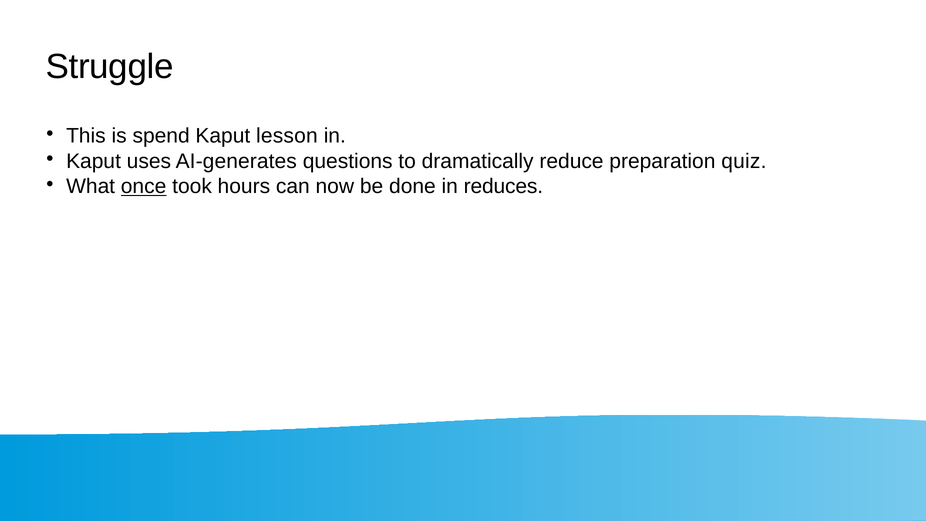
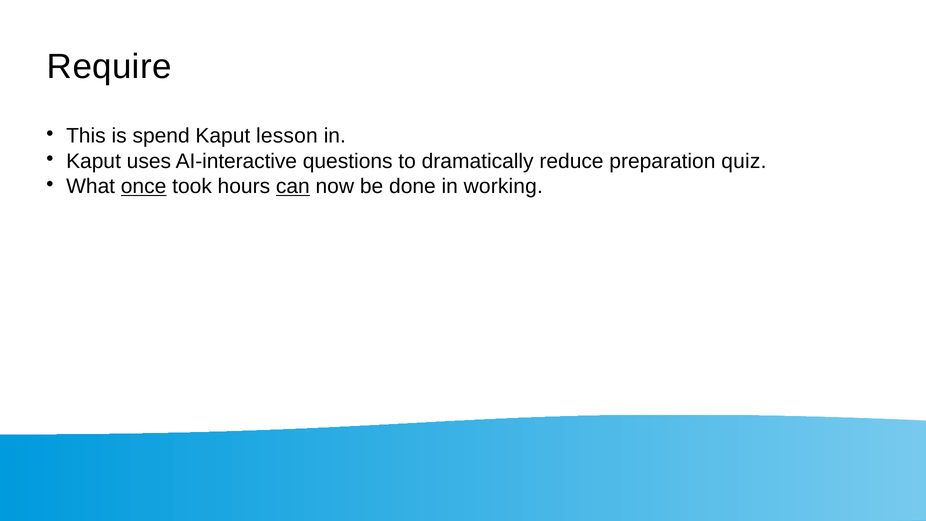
Struggle: Struggle -> Require
AI-generates: AI-generates -> AI-interactive
can underline: none -> present
reduces: reduces -> working
